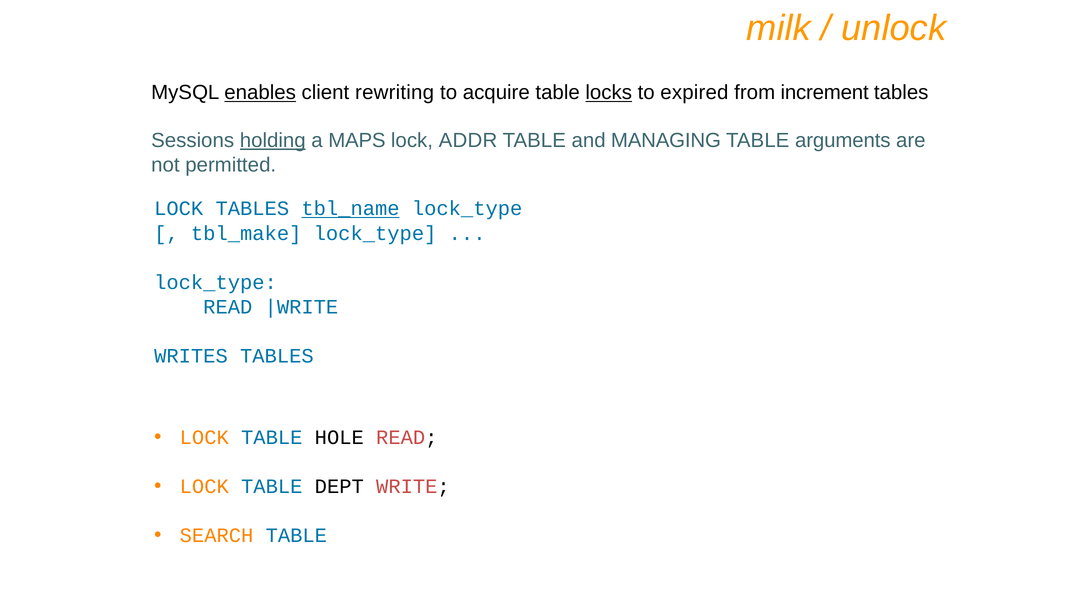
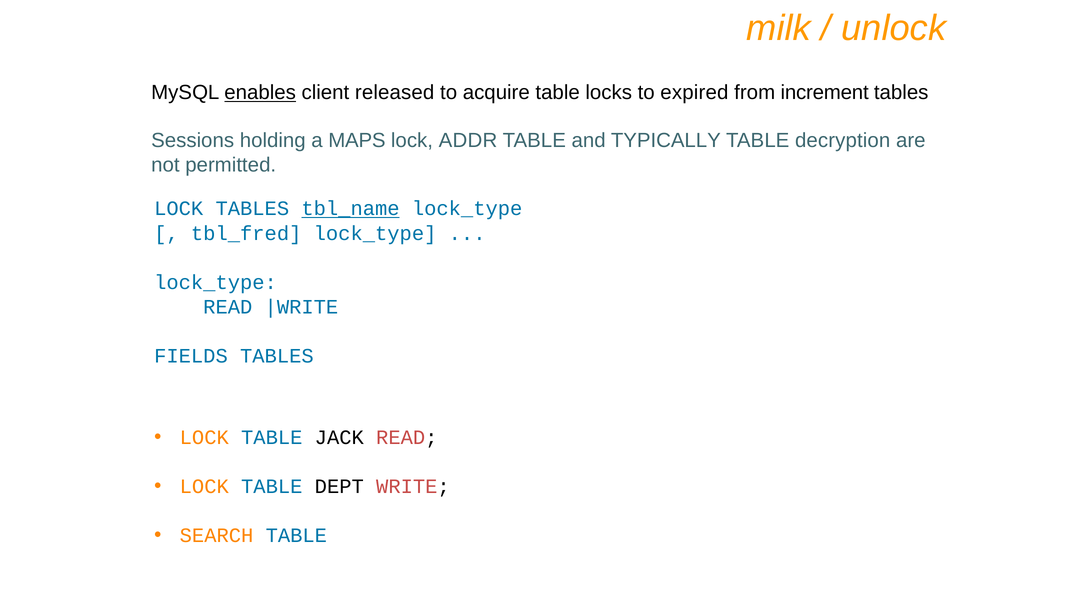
rewriting: rewriting -> released
locks underline: present -> none
holding underline: present -> none
MANAGING: MANAGING -> TYPICALLY
arguments: arguments -> decryption
tbl_make: tbl_make -> tbl_fred
WRITES: WRITES -> FIELDS
HOLE: HOLE -> JACK
